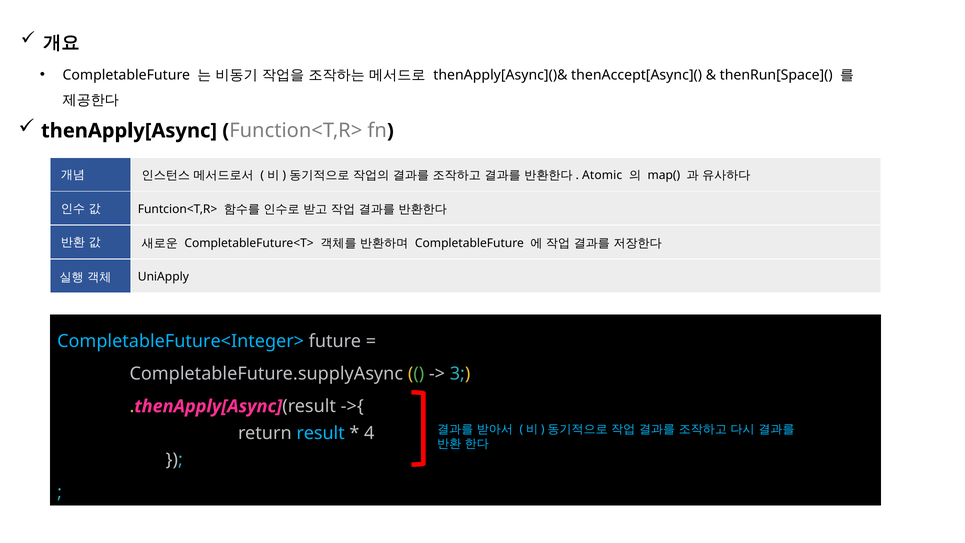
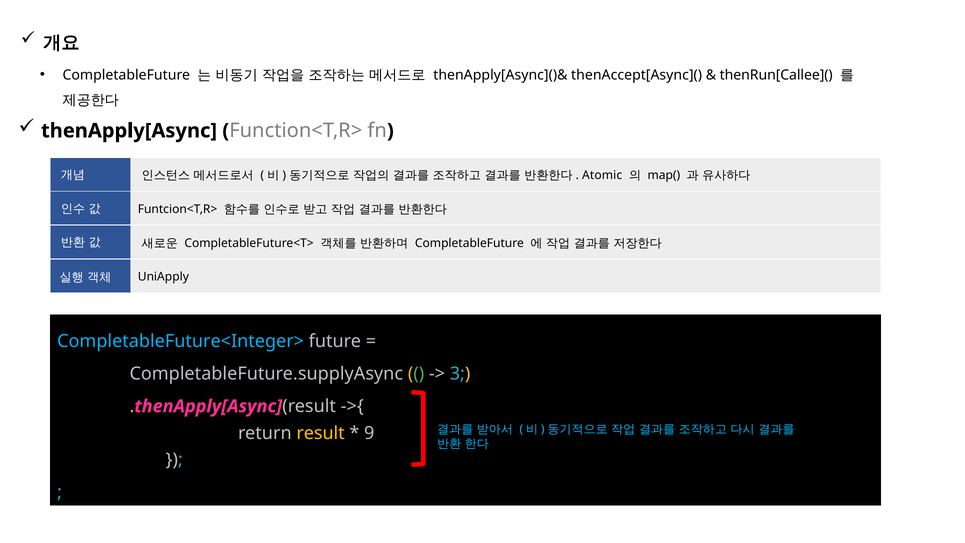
thenRun[Space](: thenRun[Space]( -> thenRun[Callee](
result at (321, 433) colour: light blue -> yellow
4: 4 -> 9
